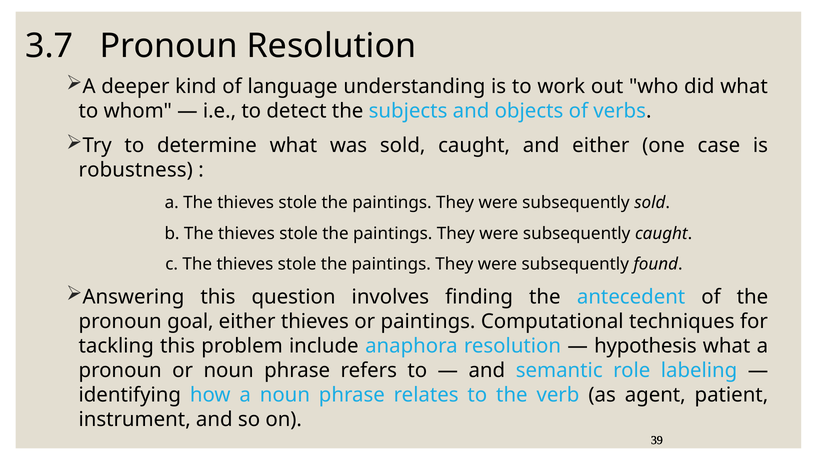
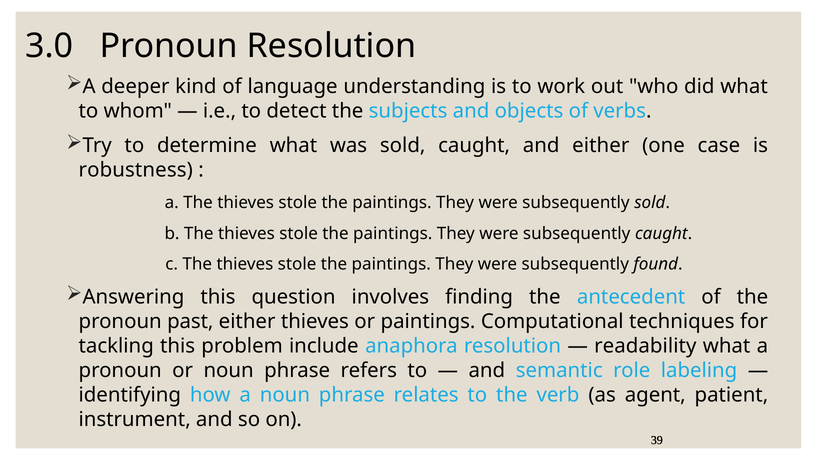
3.7: 3.7 -> 3.0
goal: goal -> past
hypothesis: hypothesis -> readability
